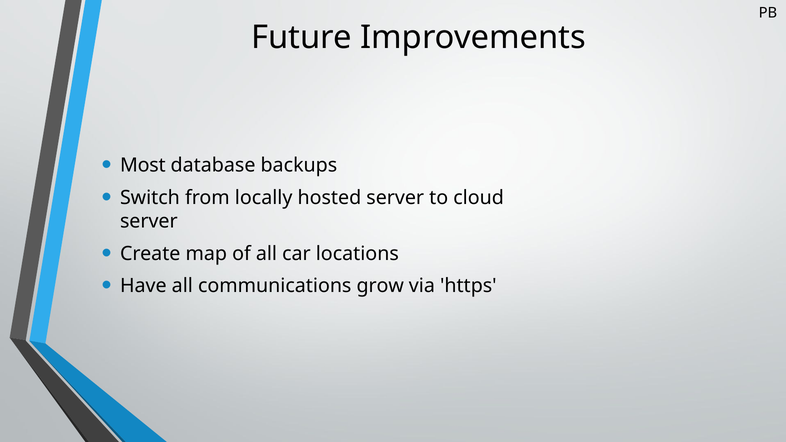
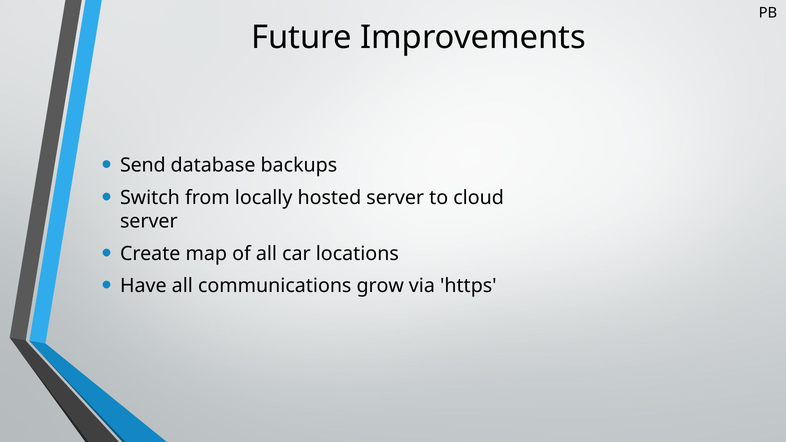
Most: Most -> Send
